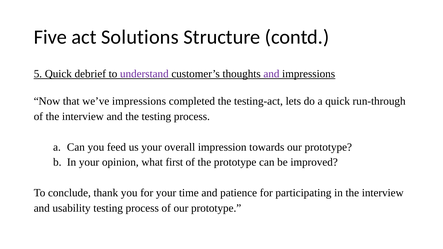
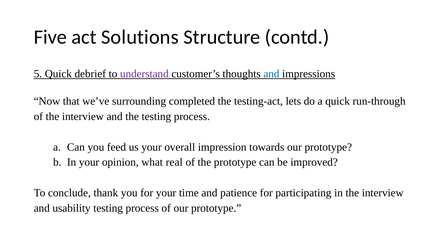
and at (271, 74) colour: purple -> blue
we’ve impressions: impressions -> surrounding
first: first -> real
